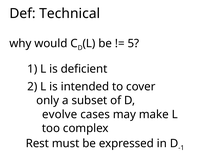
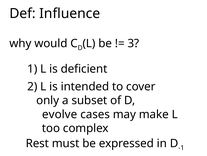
Technical: Technical -> Influence
5: 5 -> 3
